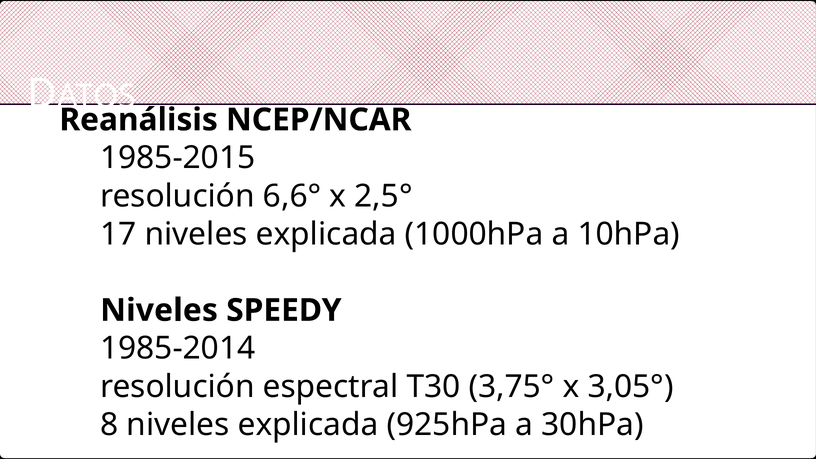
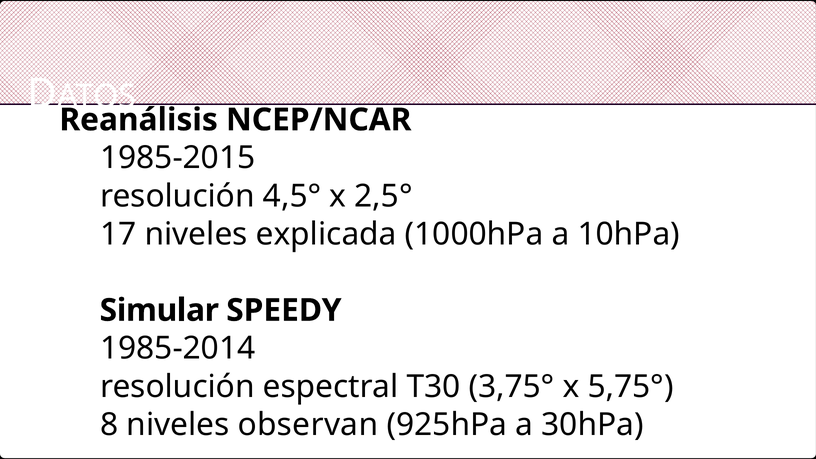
6,6°: 6,6° -> 4,5°
Niveles at (159, 310): Niveles -> Simular
3,05°: 3,05° -> 5,75°
8 niveles explicada: explicada -> observan
